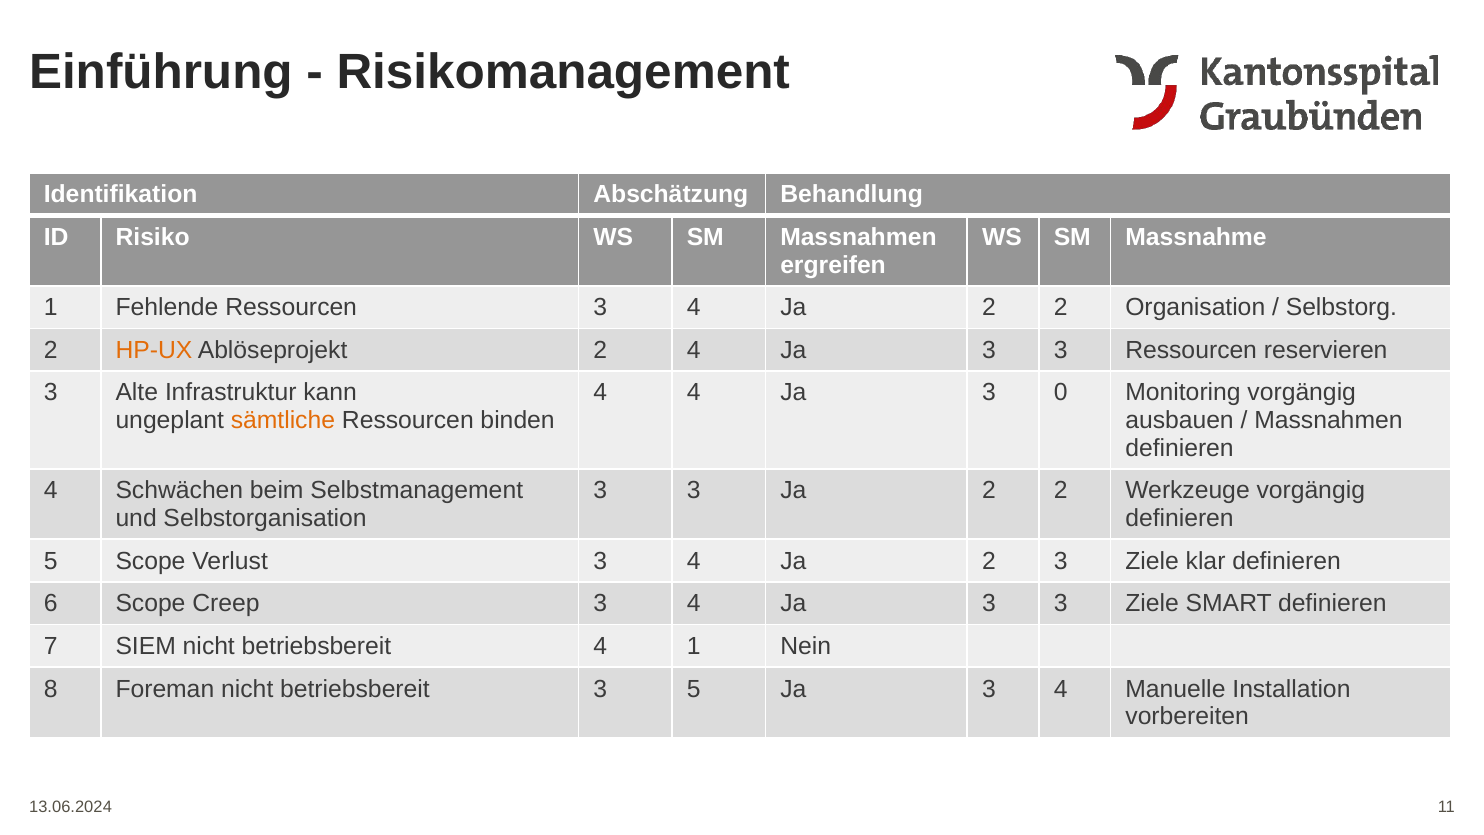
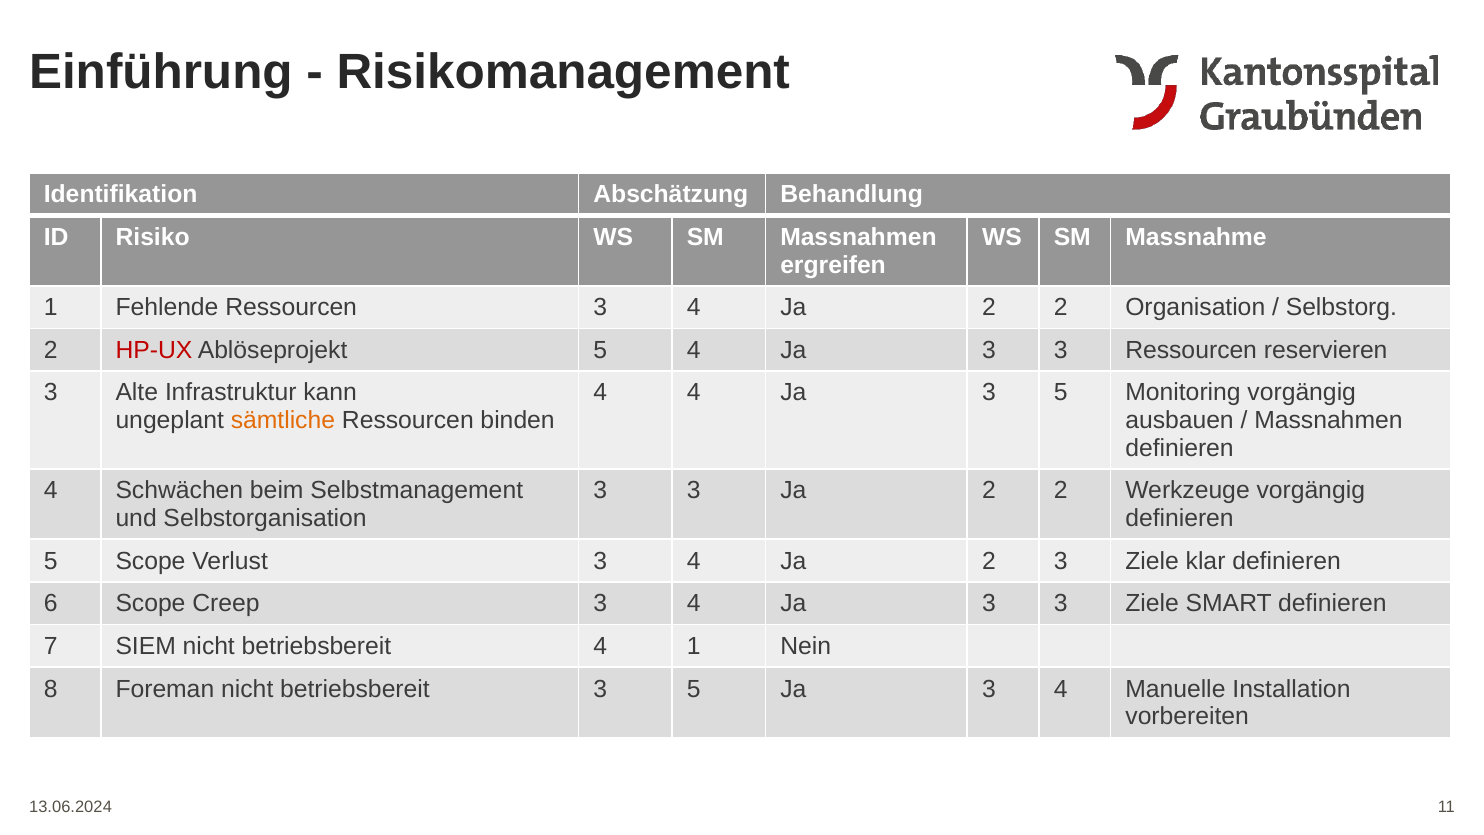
HP-UX colour: orange -> red
Ablöseprojekt 2: 2 -> 5
Ja 3 0: 0 -> 5
